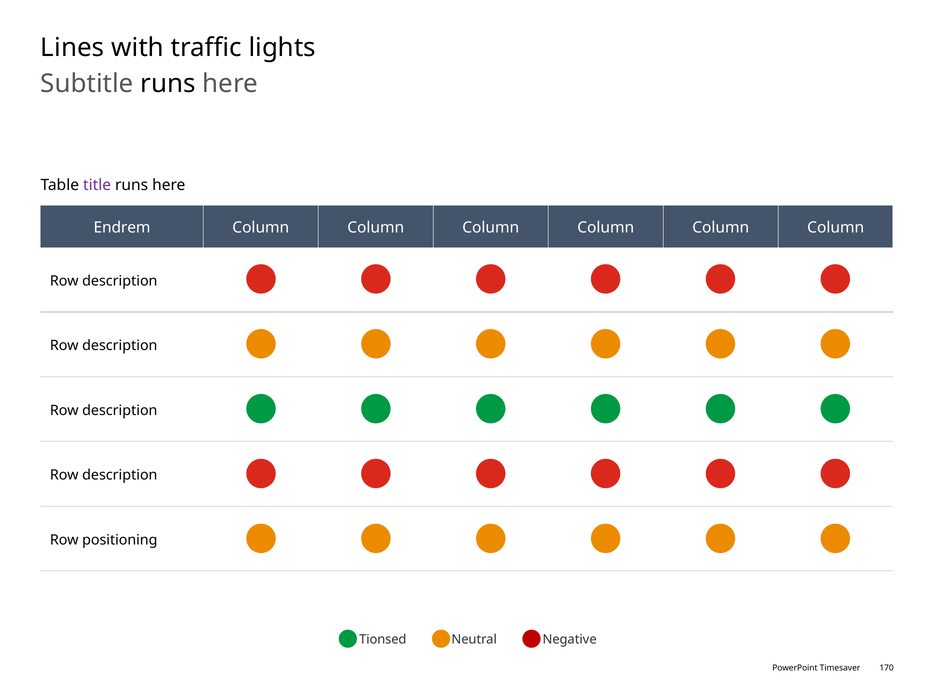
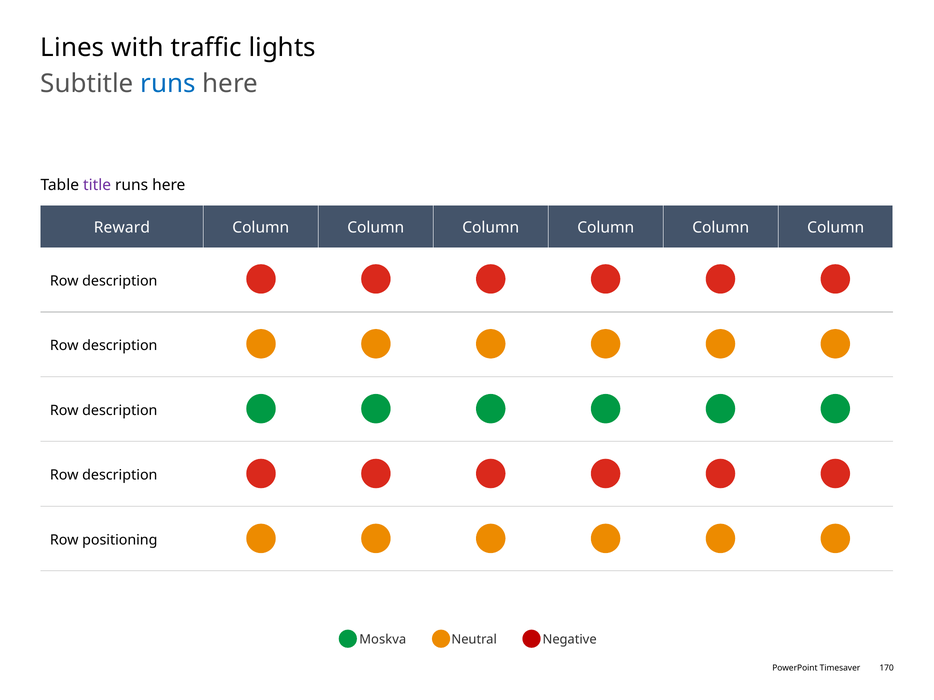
runs at (168, 84) colour: black -> blue
Endrem: Endrem -> Reward
Tionsed: Tionsed -> Moskva
